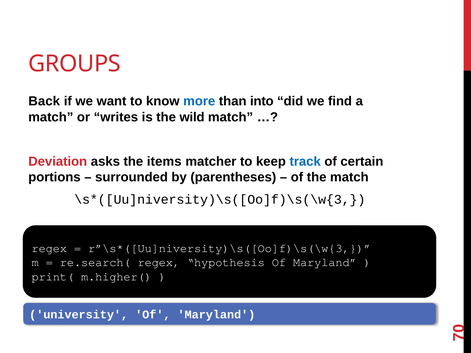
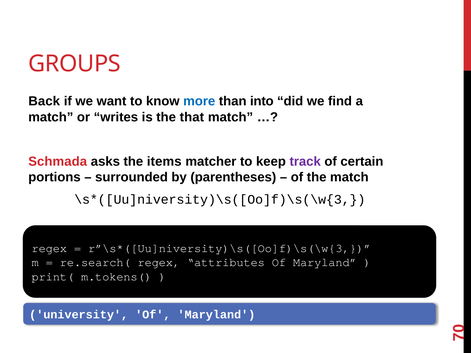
wild: wild -> that
Deviation: Deviation -> Schmada
track colour: blue -> purple
hypothesis: hypothesis -> attributes
m.higher(: m.higher( -> m.tokens(
